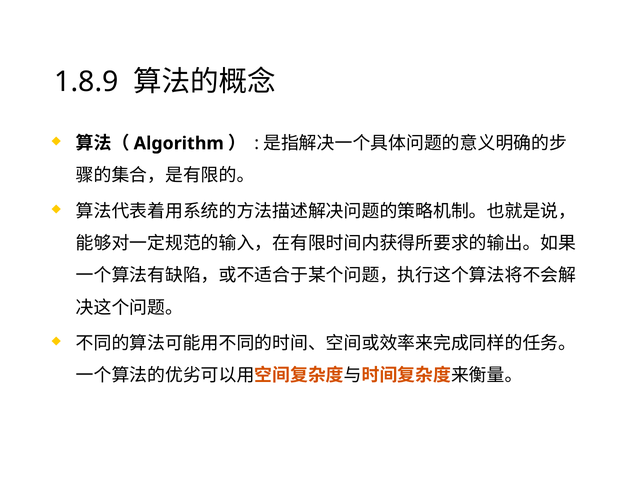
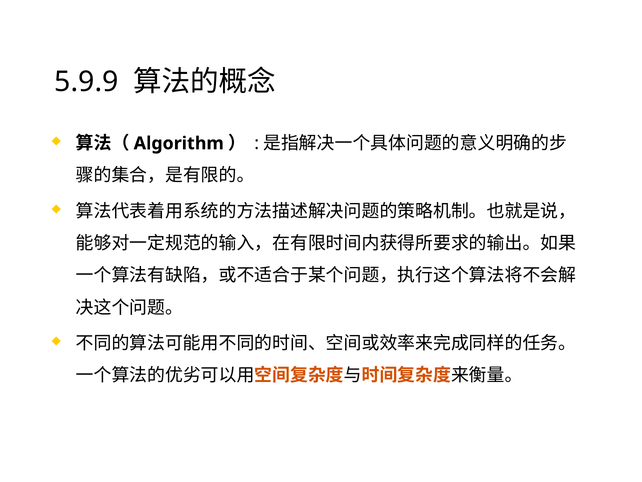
1.8.9: 1.8.9 -> 5.9.9
